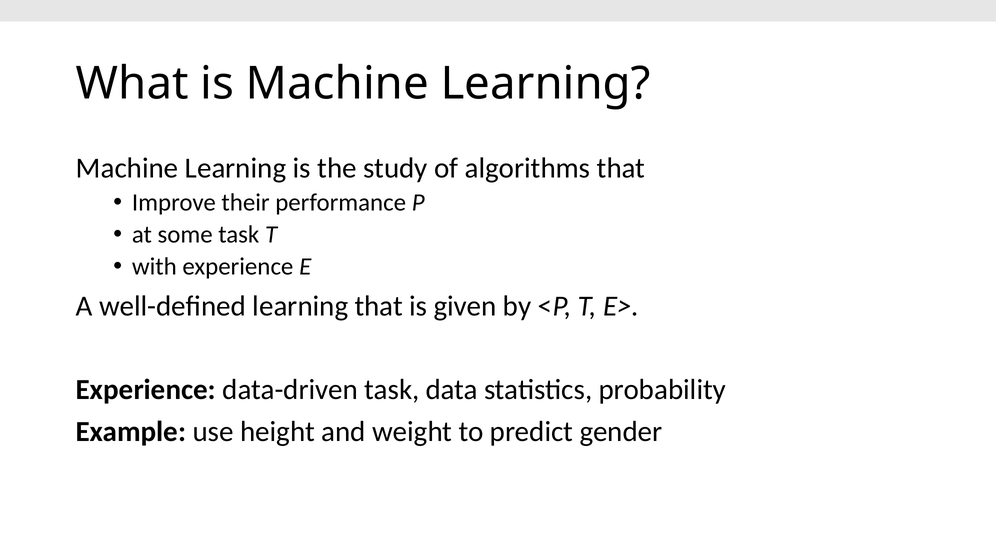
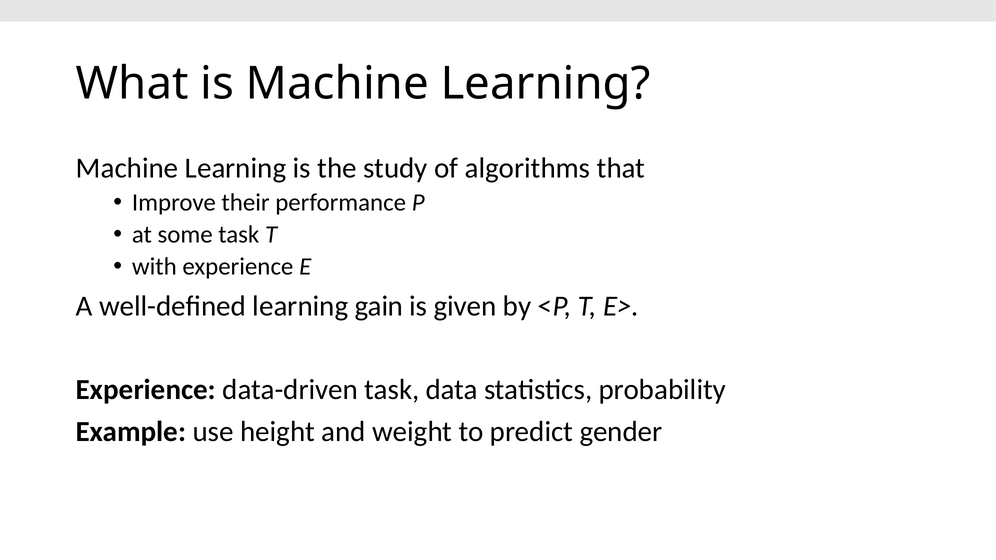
learning that: that -> gain
